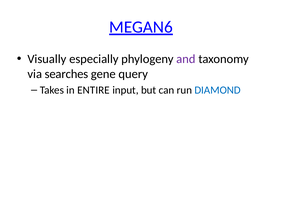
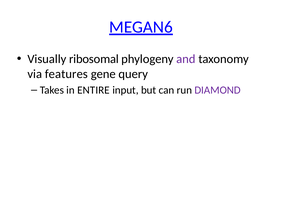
especially: especially -> ribosomal
searches: searches -> features
DIAMOND colour: blue -> purple
